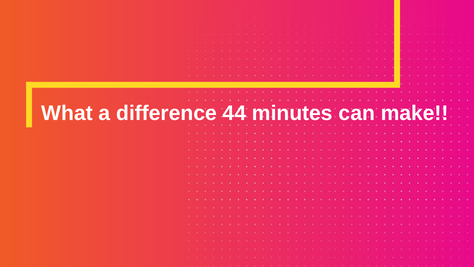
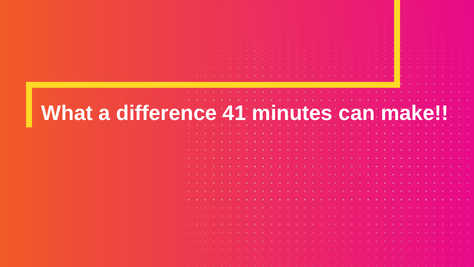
44: 44 -> 41
